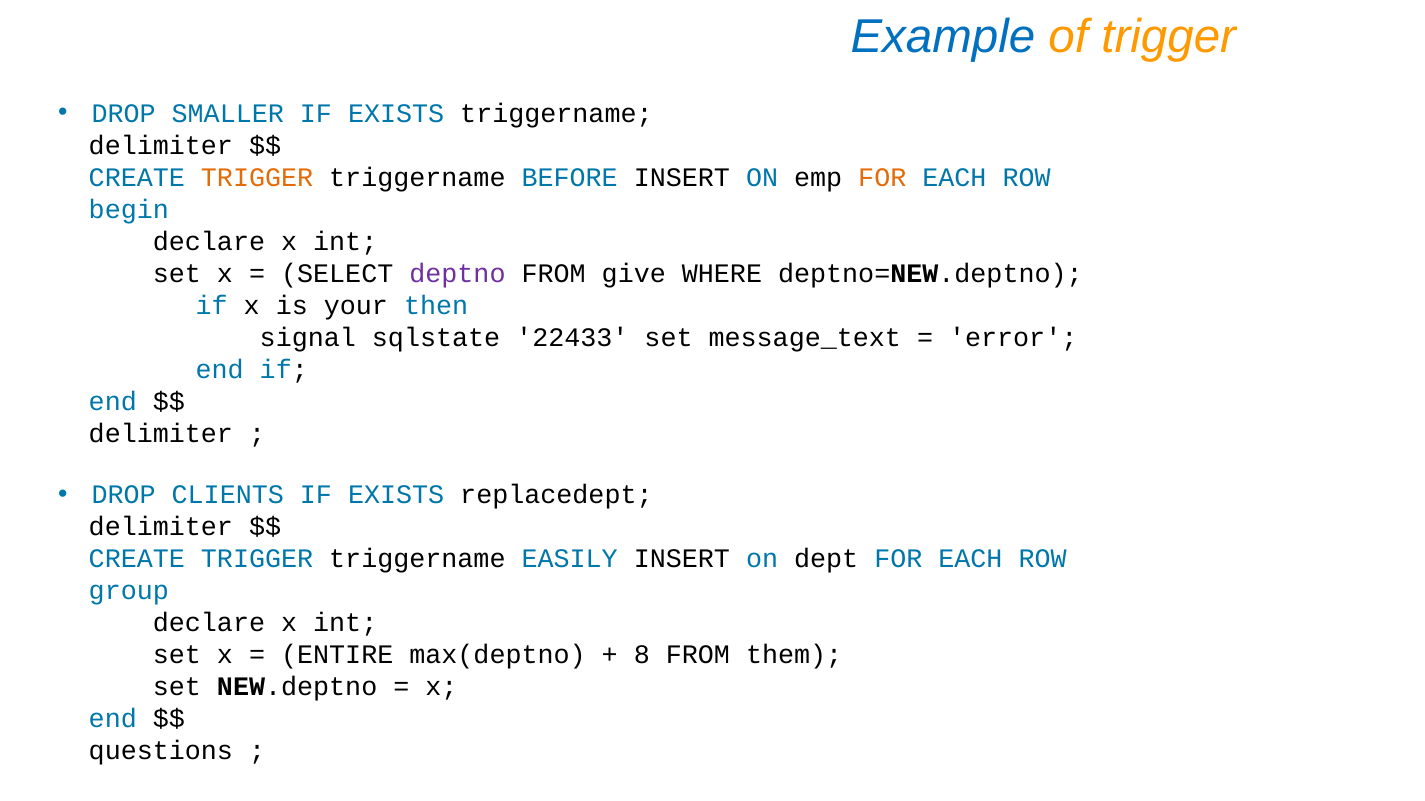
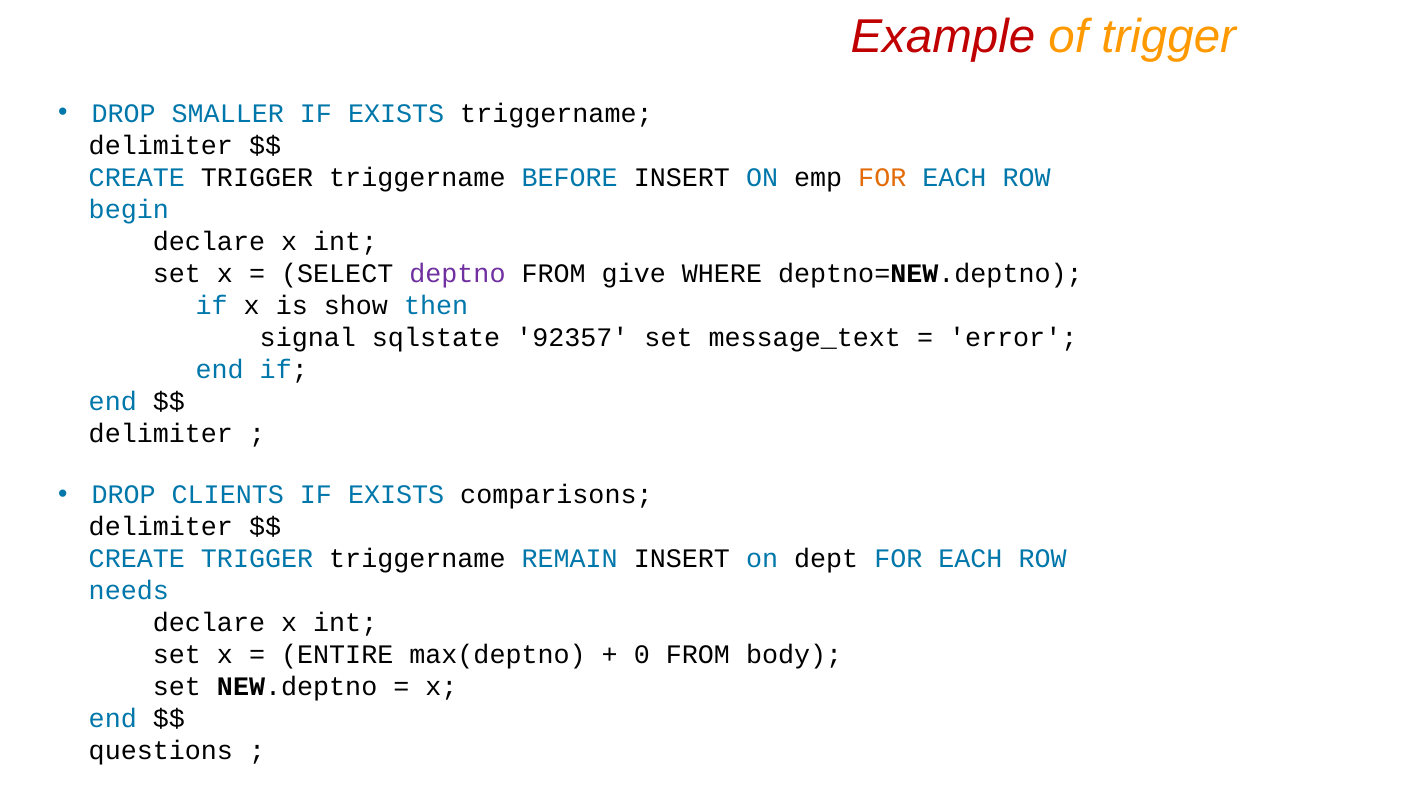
Example colour: blue -> red
TRIGGER at (257, 178) colour: orange -> black
your: your -> show
22433: 22433 -> 92357
replacedept: replacedept -> comparisons
EASILY: EASILY -> REMAIN
group: group -> needs
8: 8 -> 0
them: them -> body
